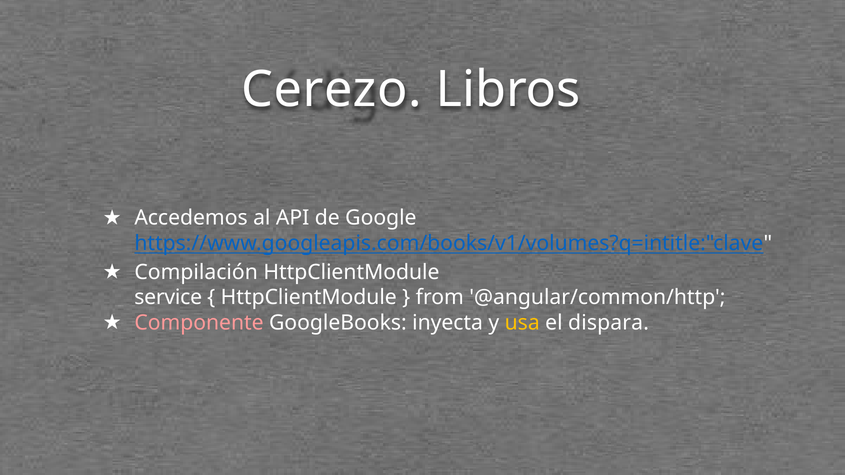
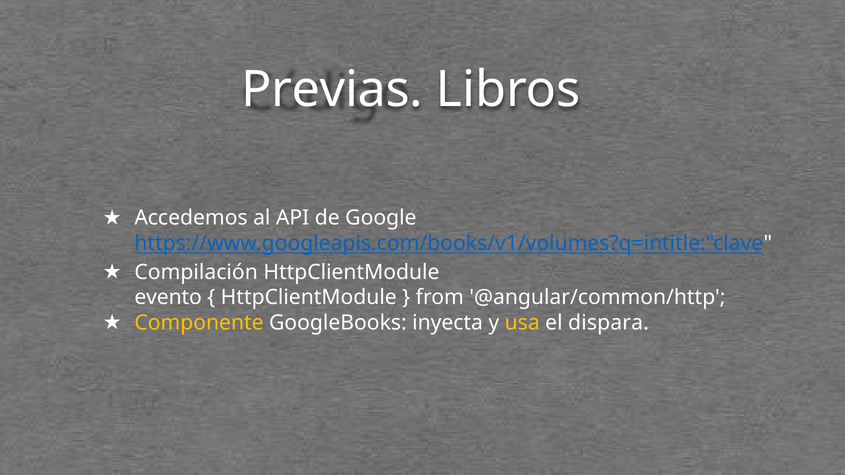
Cerezo: Cerezo -> Previas
service: service -> evento
Componente colour: pink -> yellow
